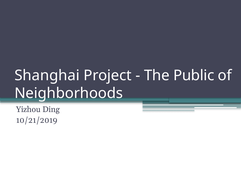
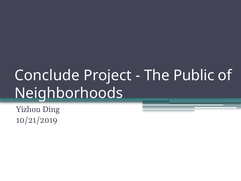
Shanghai: Shanghai -> Conclude
